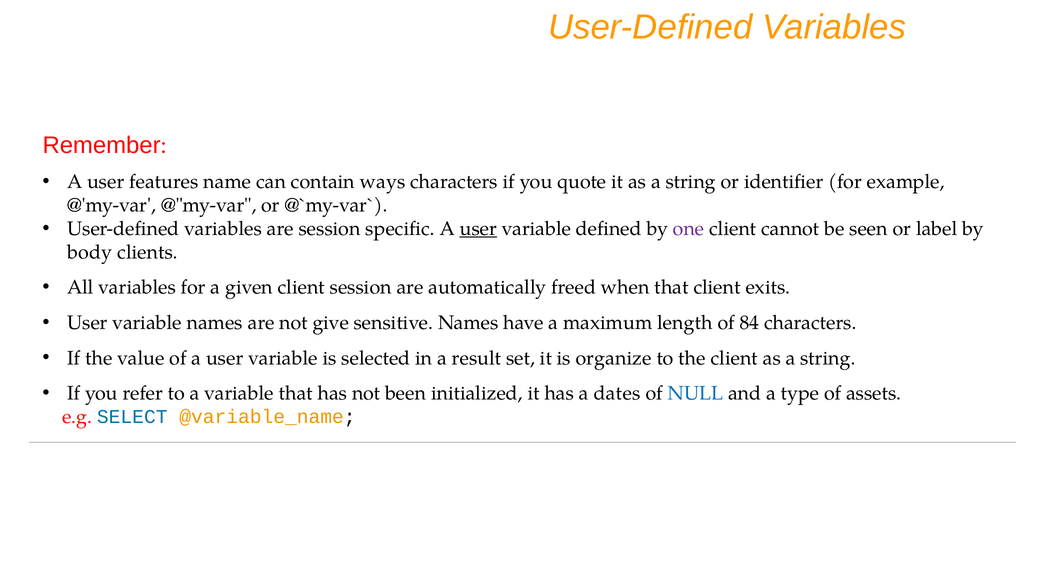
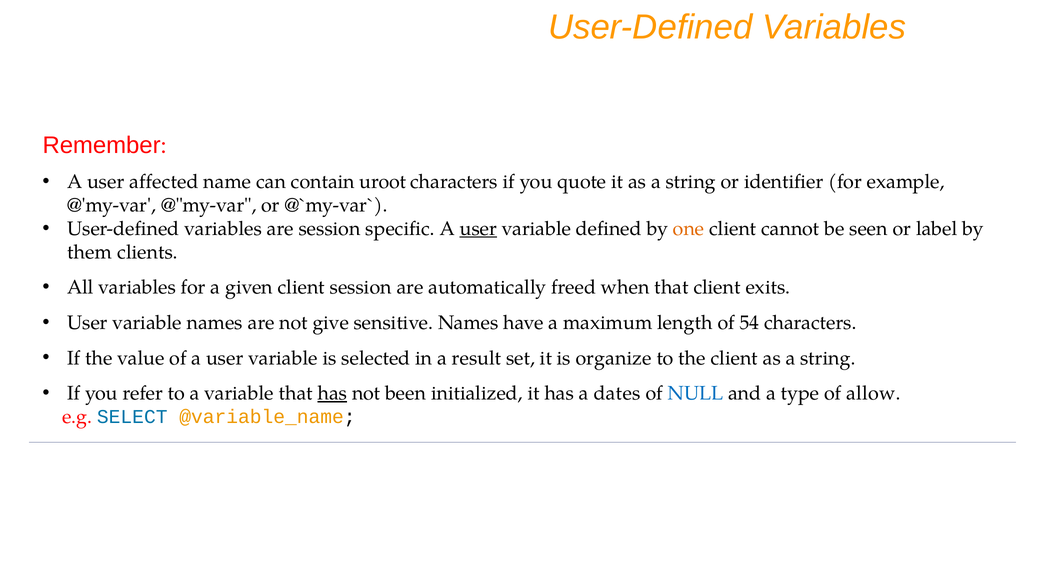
features: features -> affected
ways: ways -> uroot
one colour: purple -> orange
body: body -> them
84: 84 -> 54
has at (332, 393) underline: none -> present
assets: assets -> allow
